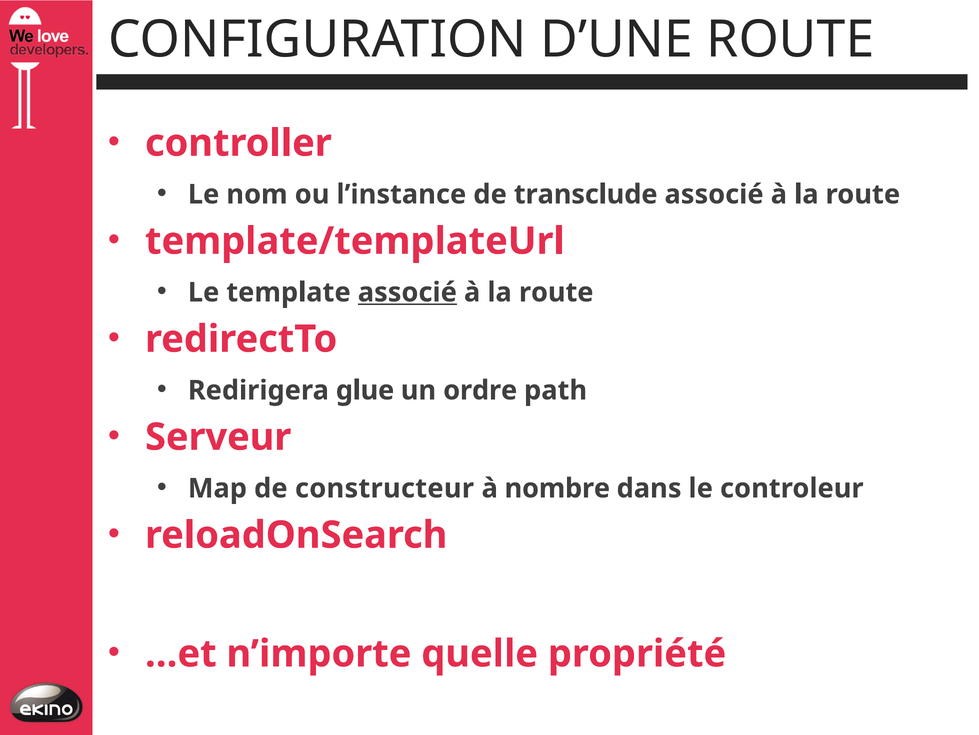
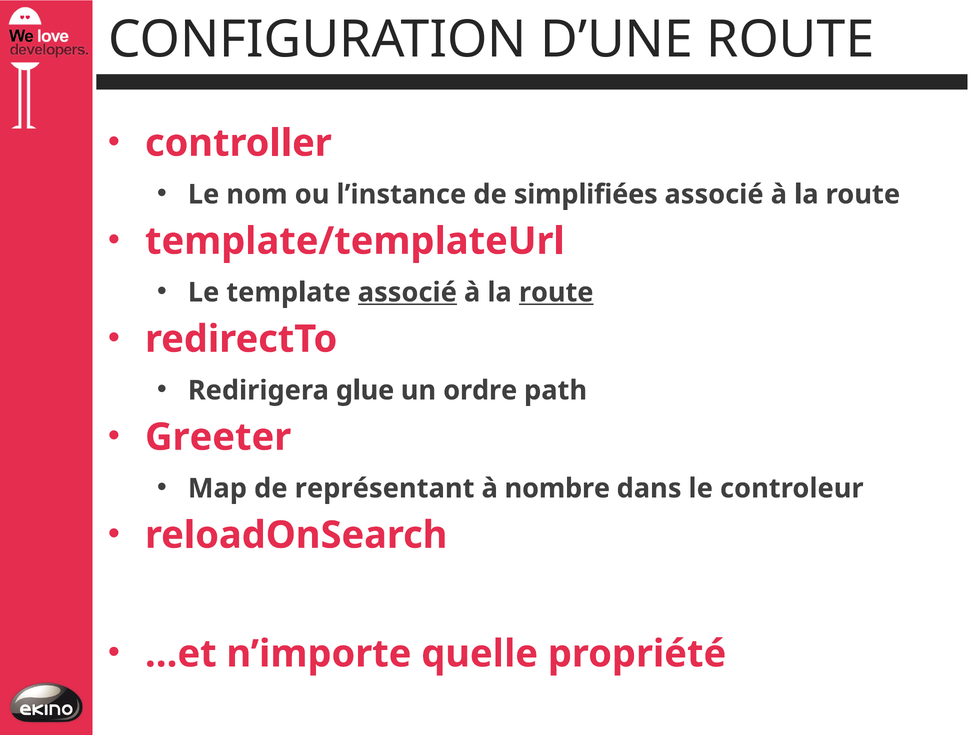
transclude: transclude -> simplifiées
route at (556, 292) underline: none -> present
Serveur: Serveur -> Greeter
constructeur: constructeur -> représentant
